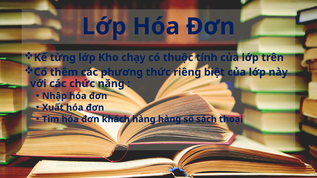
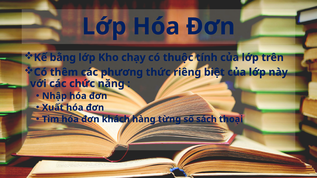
từng: từng -> bằng
hàng hàng: hàng -> từng
